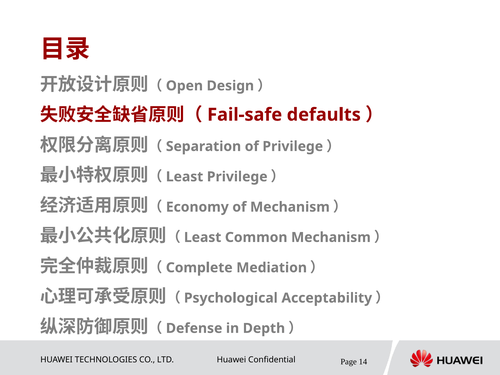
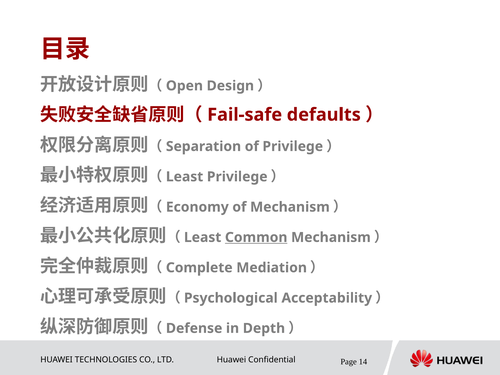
Common underline: none -> present
